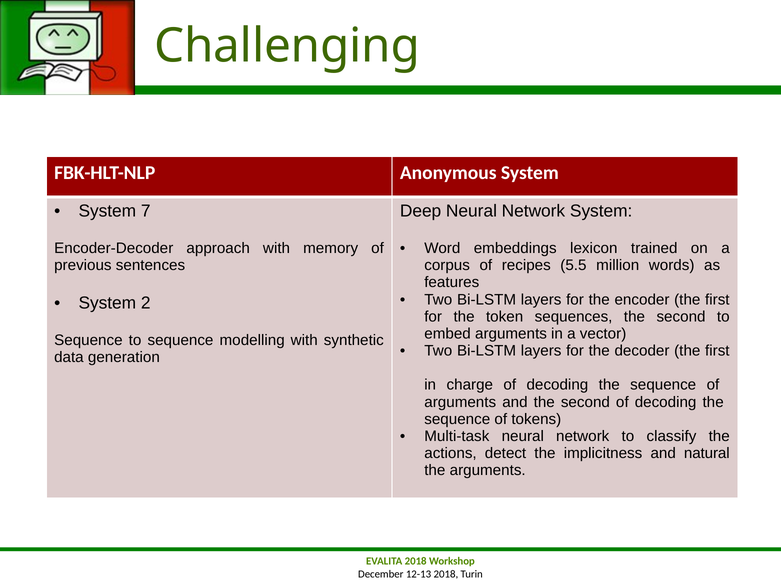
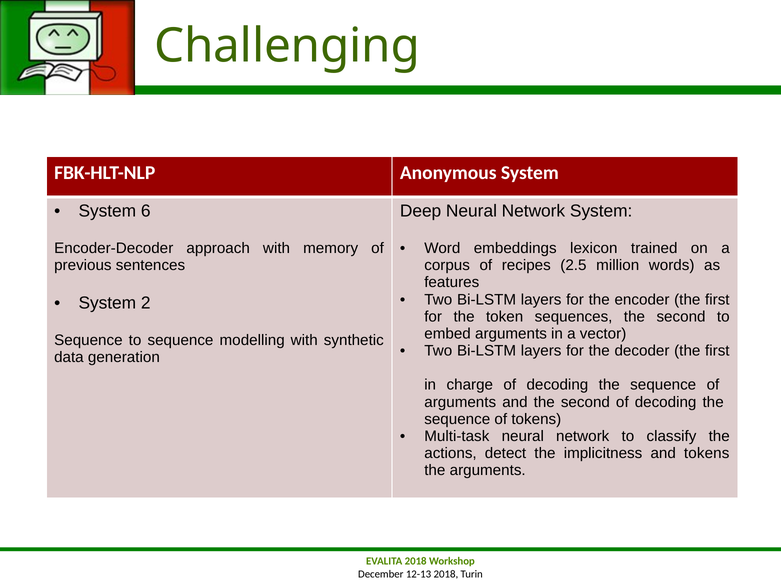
7: 7 -> 6
5.5: 5.5 -> 2.5
and natural: natural -> tokens
